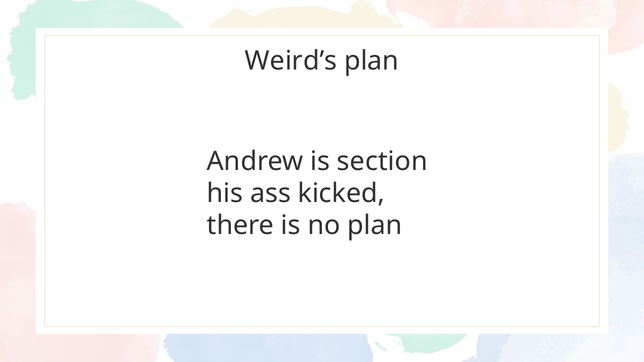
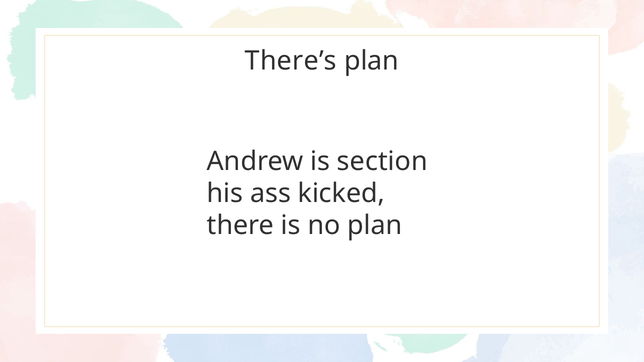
Weird’s: Weird’s -> There’s
